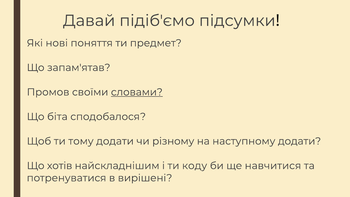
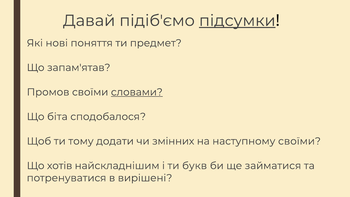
підсумки underline: none -> present
різному: різному -> змінних
наступному додати: додати -> своїми
коду: коду -> букв
навчитися: навчитися -> займатися
